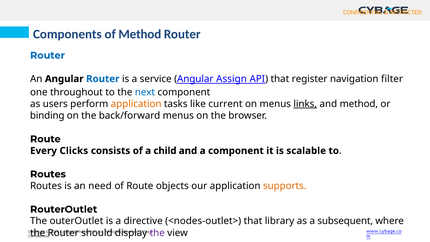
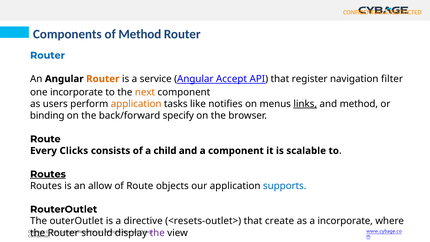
Router at (103, 79) colour: blue -> orange
Assign: Assign -> Accept
one throughout: throughout -> incorporate
next colour: blue -> orange
current: current -> notifies
back/forward menus: menus -> specify
Routes at (48, 174) underline: none -> present
need: need -> allow
supports colour: orange -> blue
<nodes-outlet>: <nodes-outlet> -> <resets-outlet>
library: library -> create
a subsequent: subsequent -> incorporate
